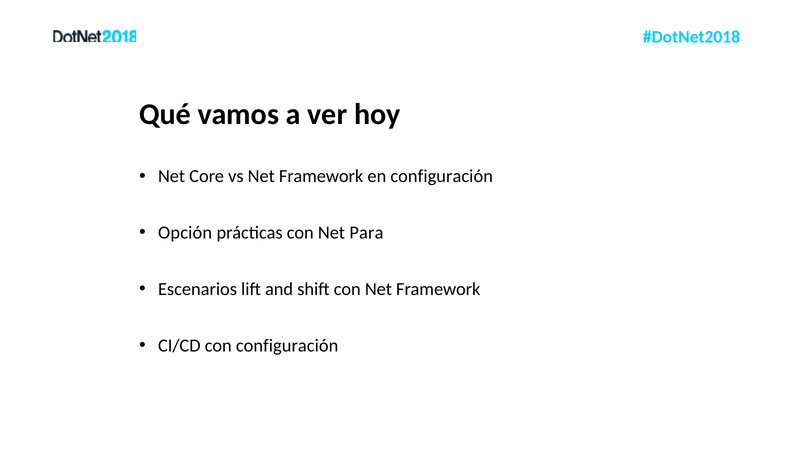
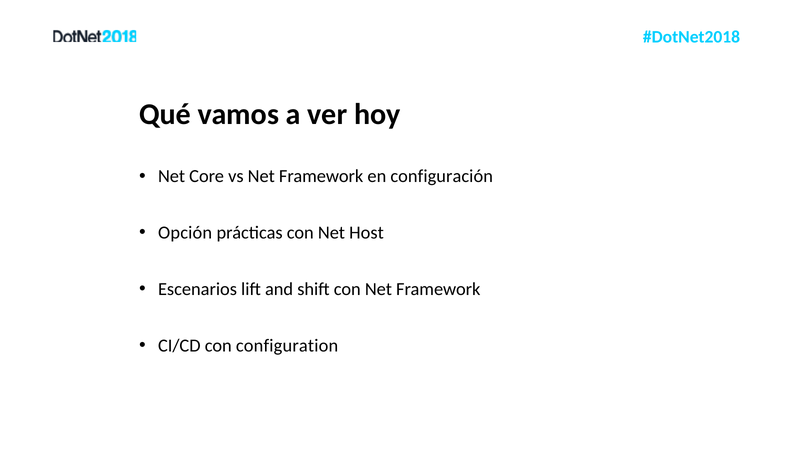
Para: Para -> Host
con configuración: configuración -> configuration
